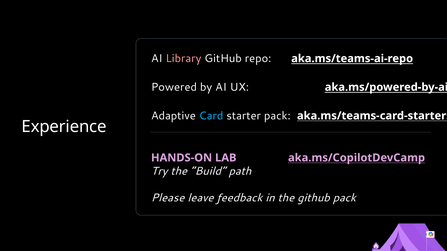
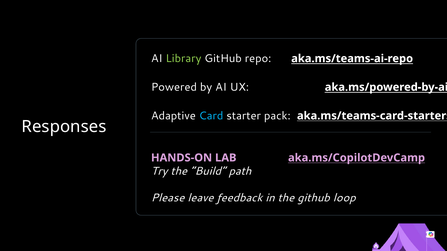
Library colour: pink -> light green
Experience: Experience -> Responses
github pack: pack -> loop
